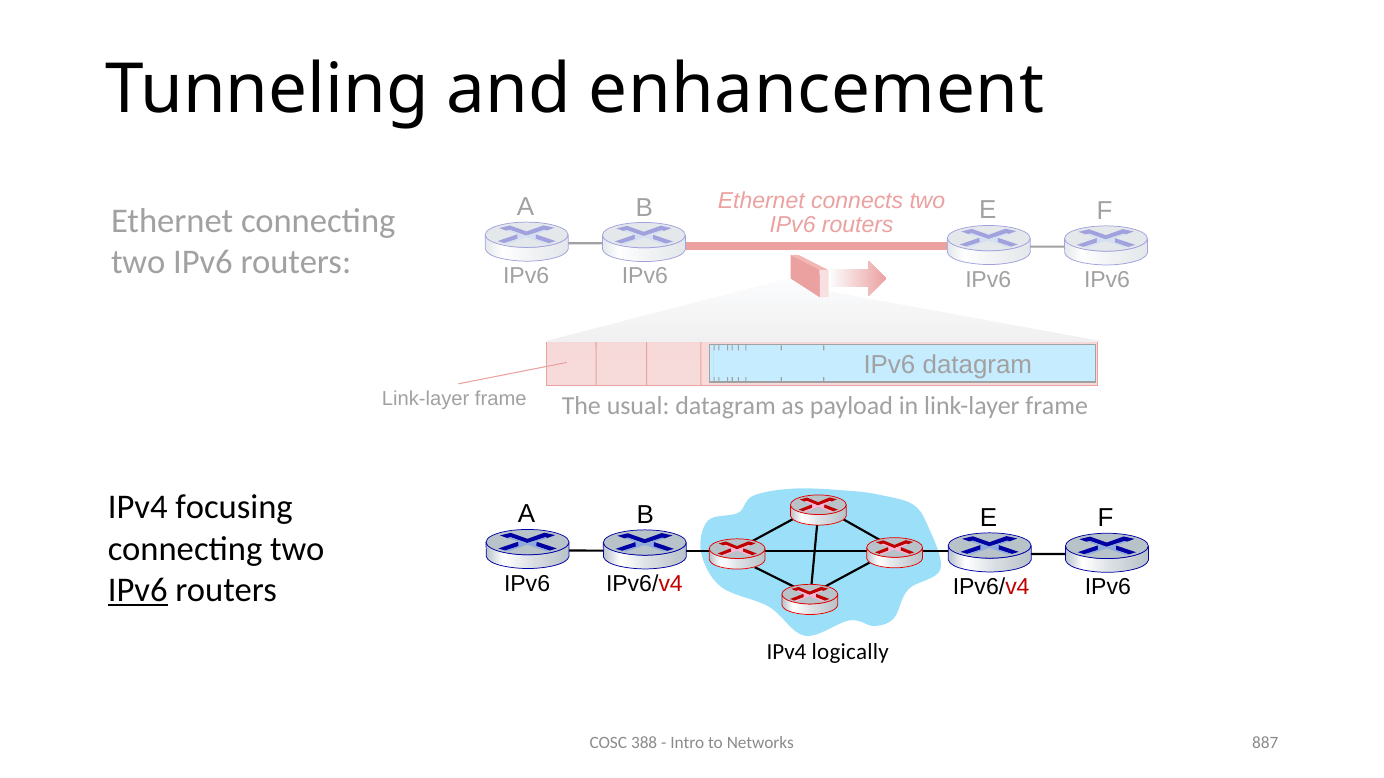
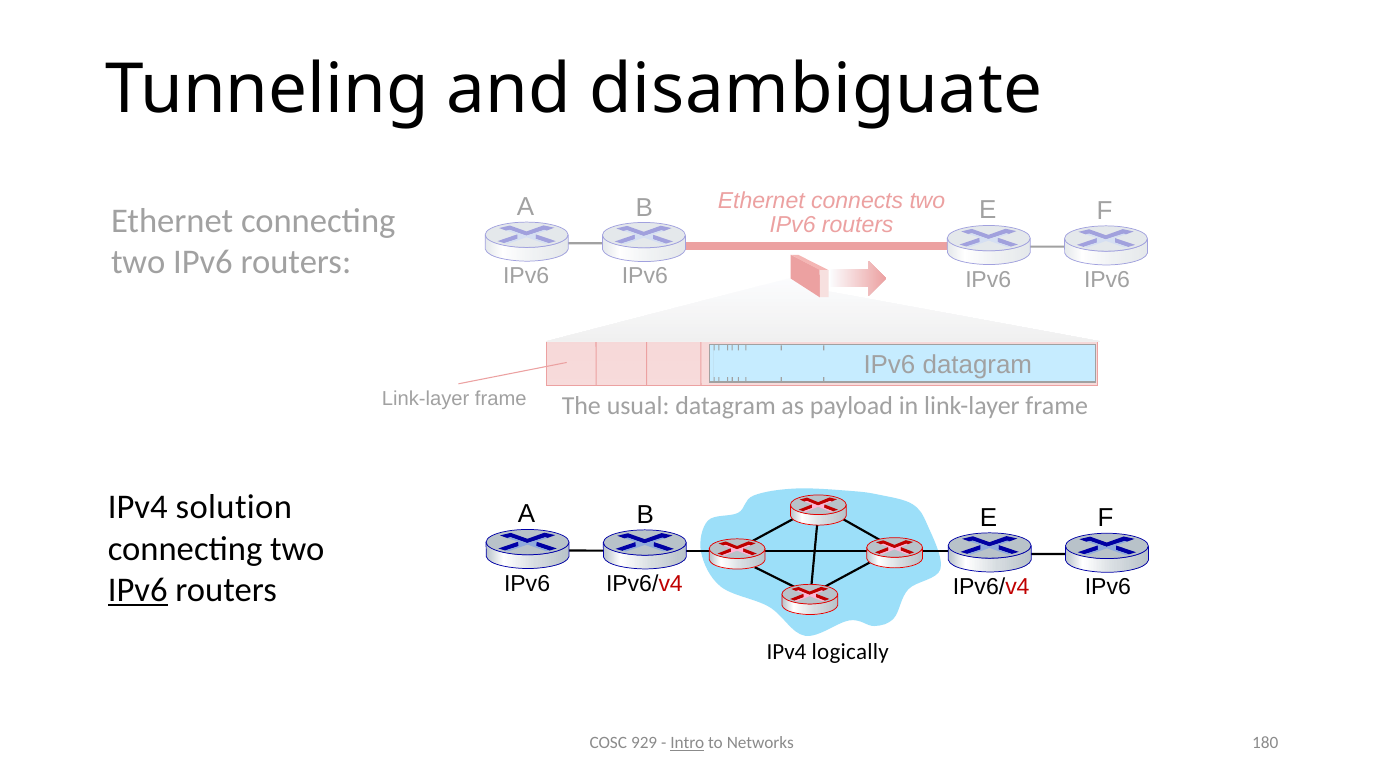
enhancement: enhancement -> disambiguate
focusing: focusing -> solution
388: 388 -> 929
Intro underline: none -> present
887: 887 -> 180
